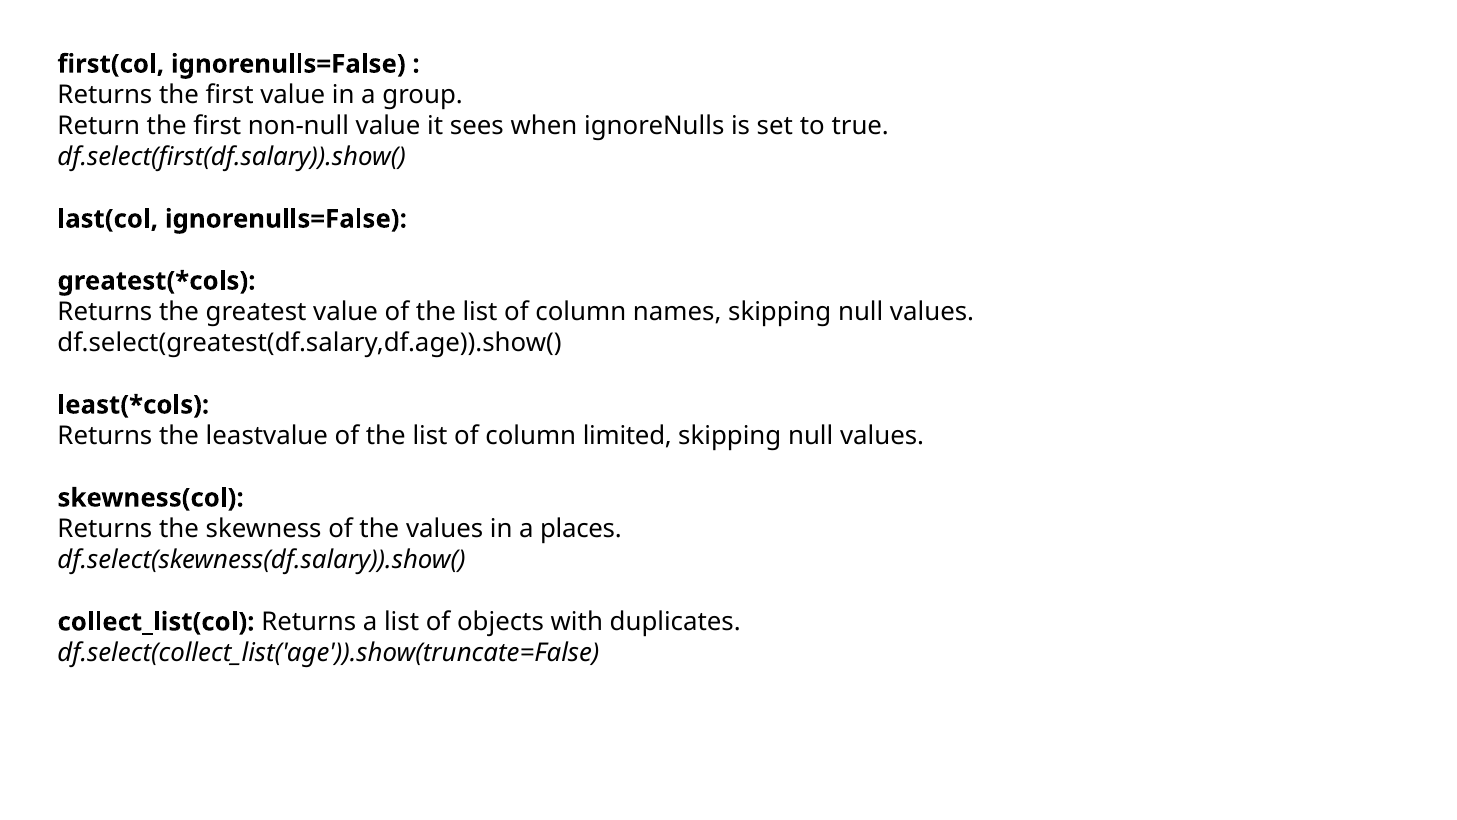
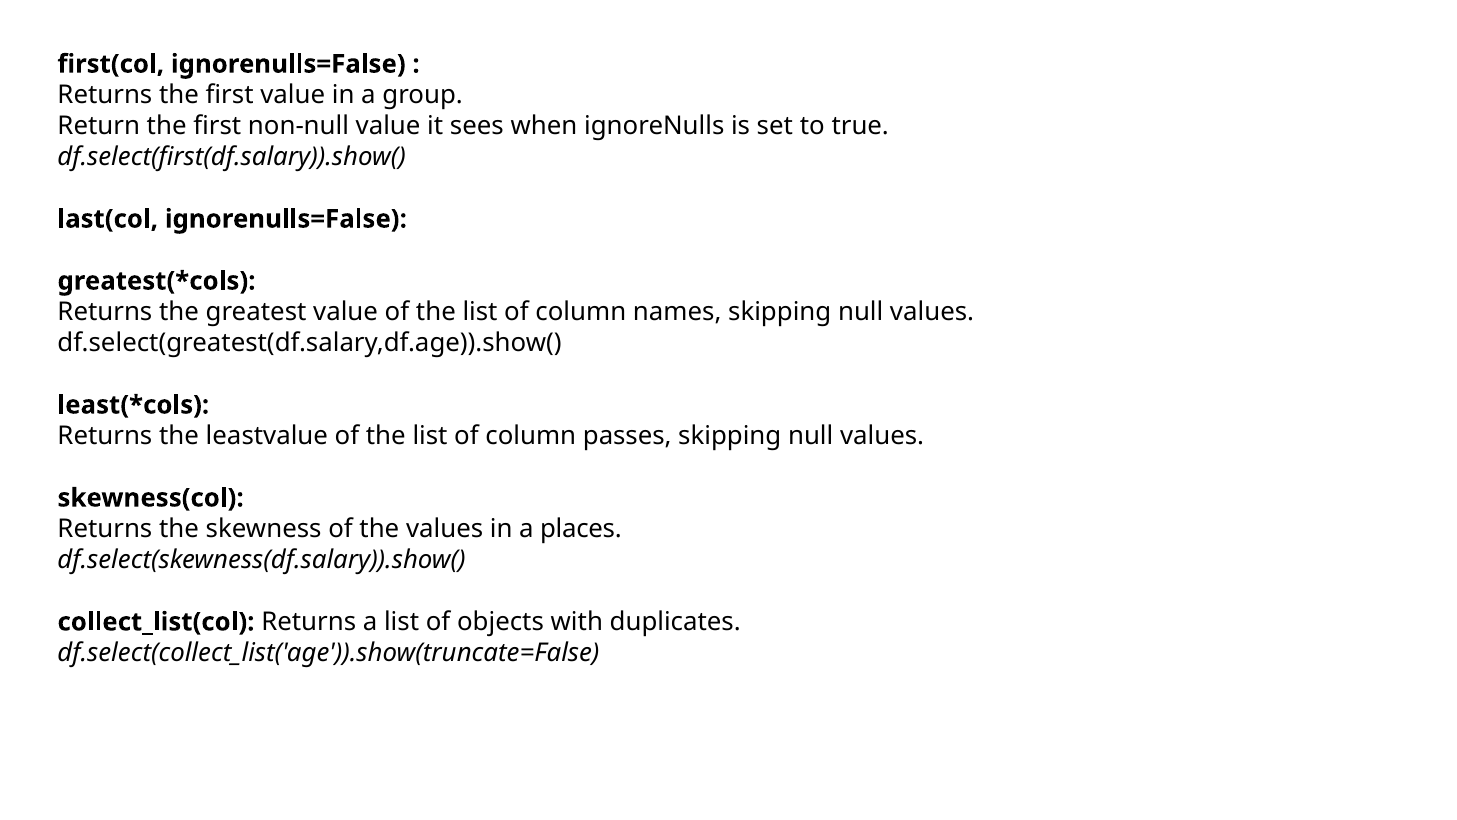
limited: limited -> passes
